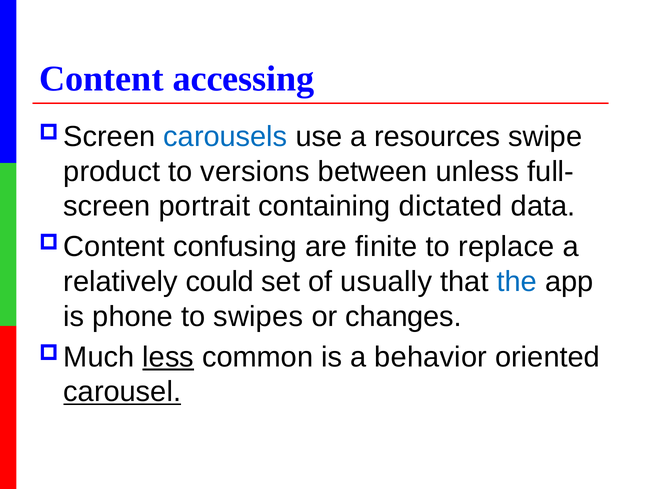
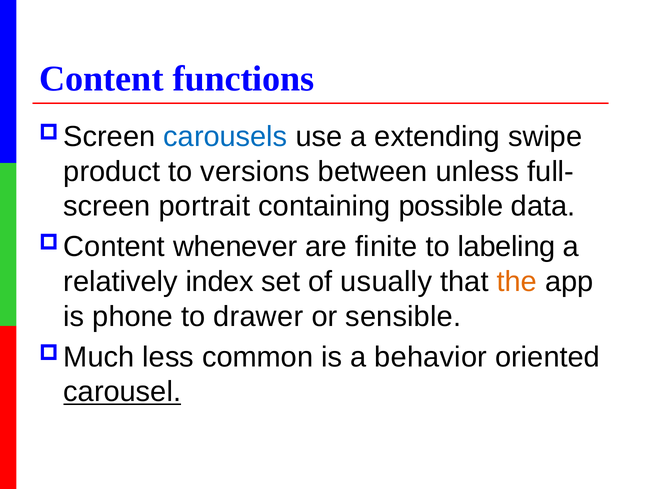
accessing: accessing -> functions
resources: resources -> extending
dictated: dictated -> possible
confusing: confusing -> whenever
replace: replace -> labeling
could: could -> index
the colour: blue -> orange
swipes: swipes -> drawer
changes: changes -> sensible
less underline: present -> none
